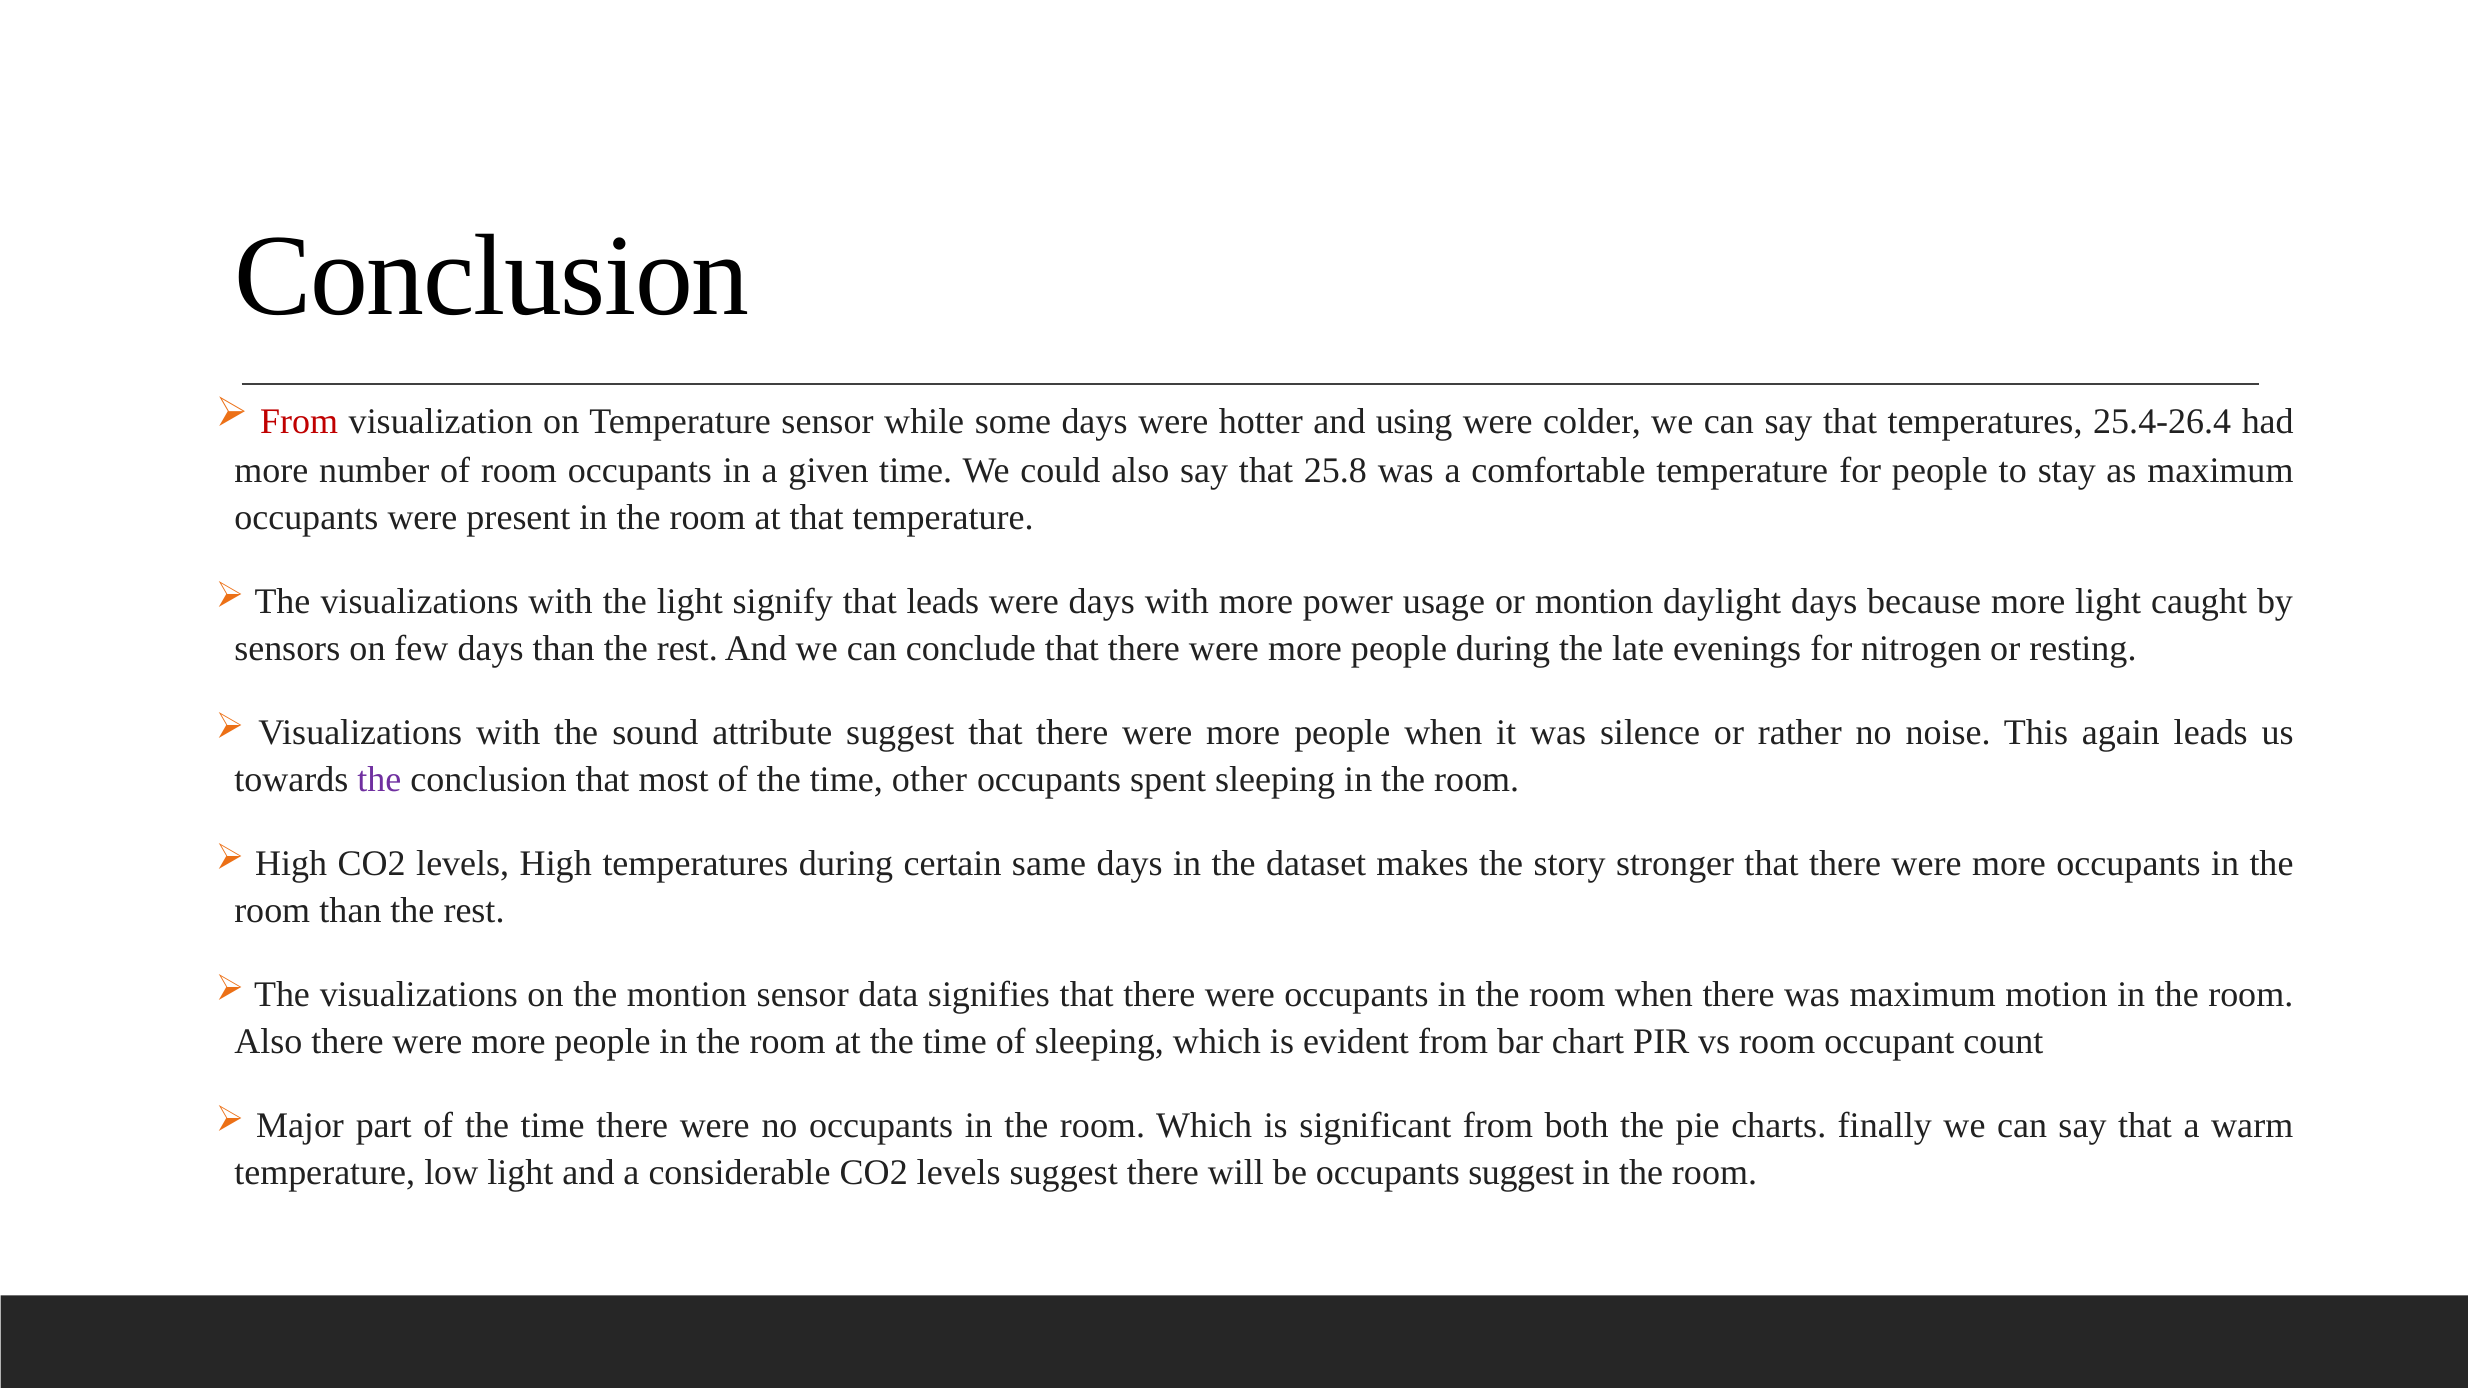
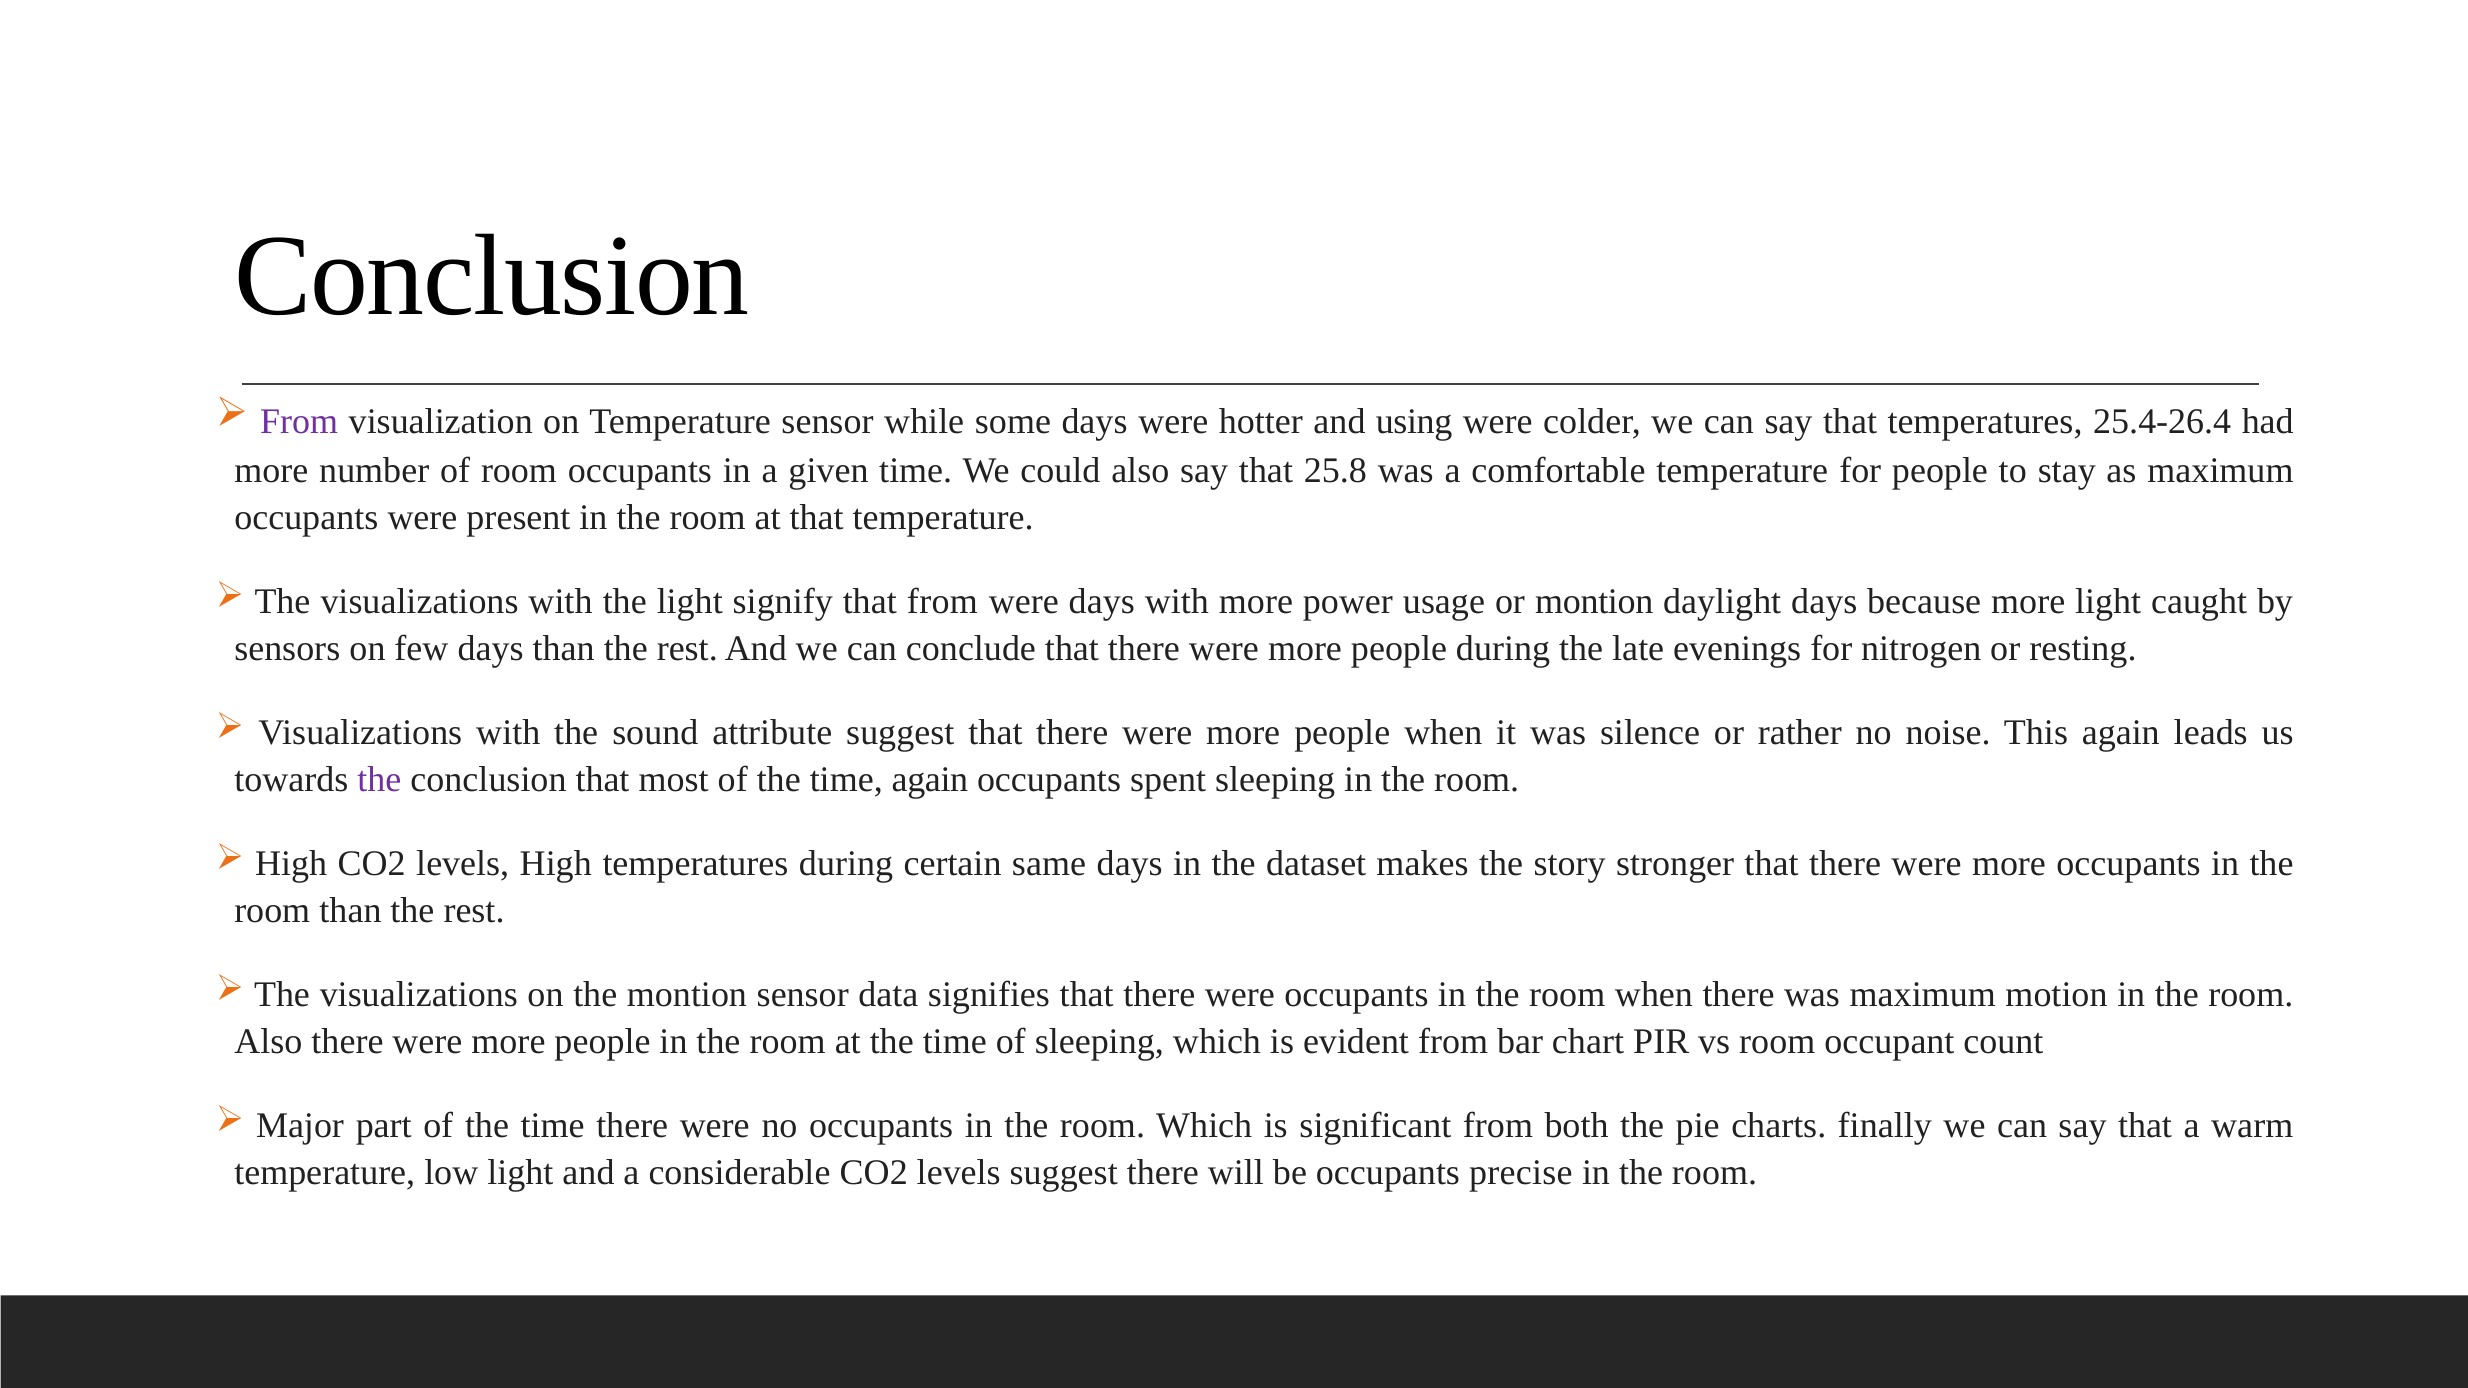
From at (299, 422) colour: red -> purple
that leads: leads -> from
time other: other -> again
occupants suggest: suggest -> precise
